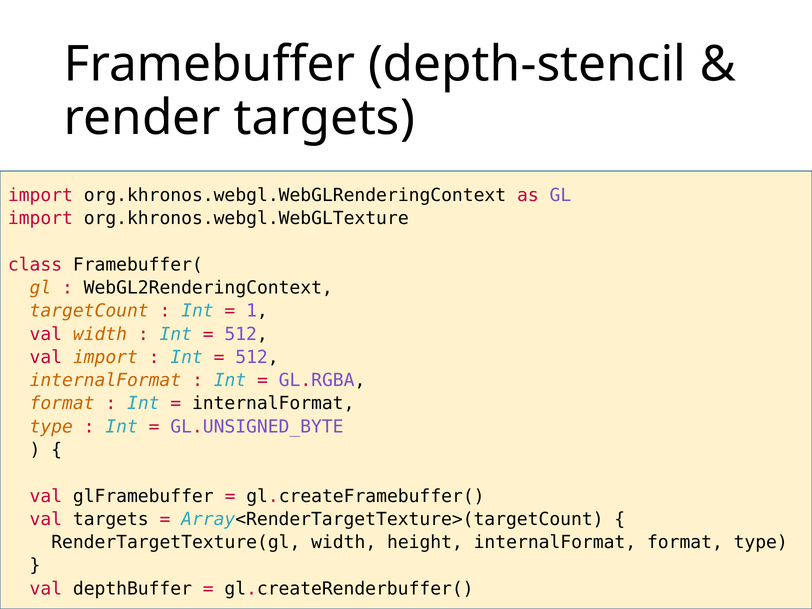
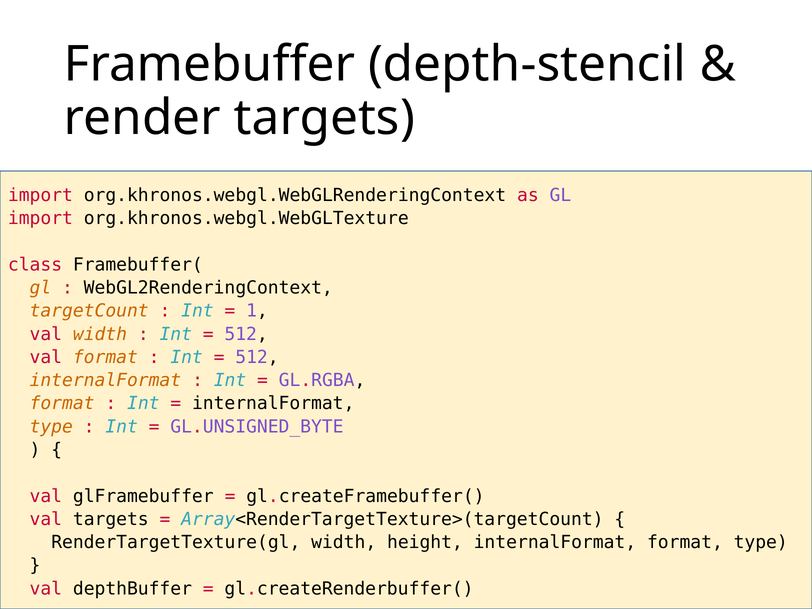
val import: import -> format
